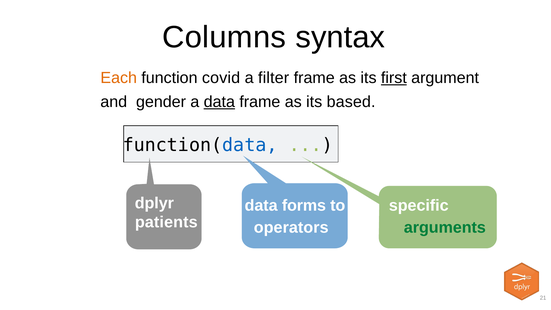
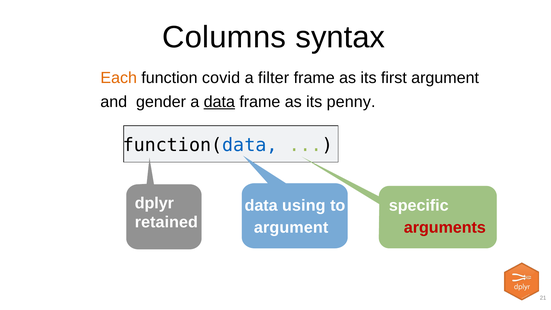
first underline: present -> none
based: based -> penny
forms: forms -> using
patients: patients -> retained
arguments colour: green -> red
operators at (291, 227): operators -> argument
